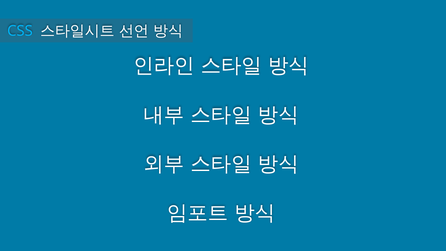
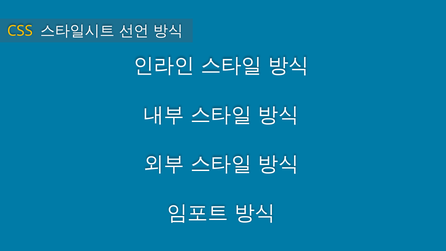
CSS colour: light blue -> yellow
